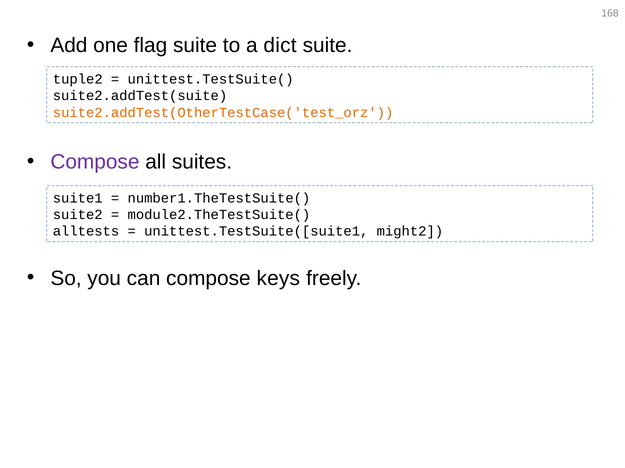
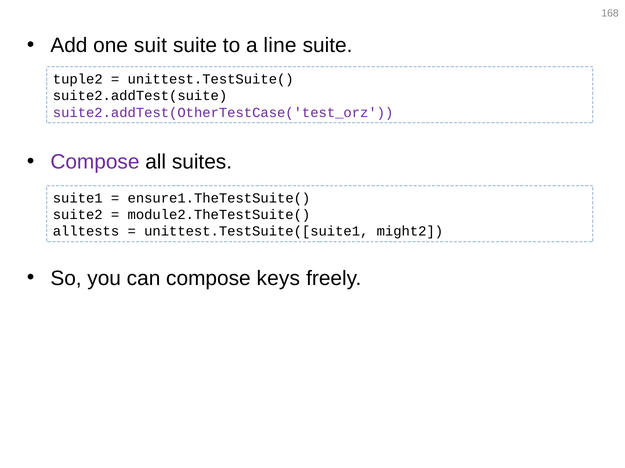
flag: flag -> suit
dict: dict -> line
suite2.addTest(OtherTestCase('test_orz colour: orange -> purple
number1.TheTestSuite(: number1.TheTestSuite( -> ensure1.TheTestSuite(
